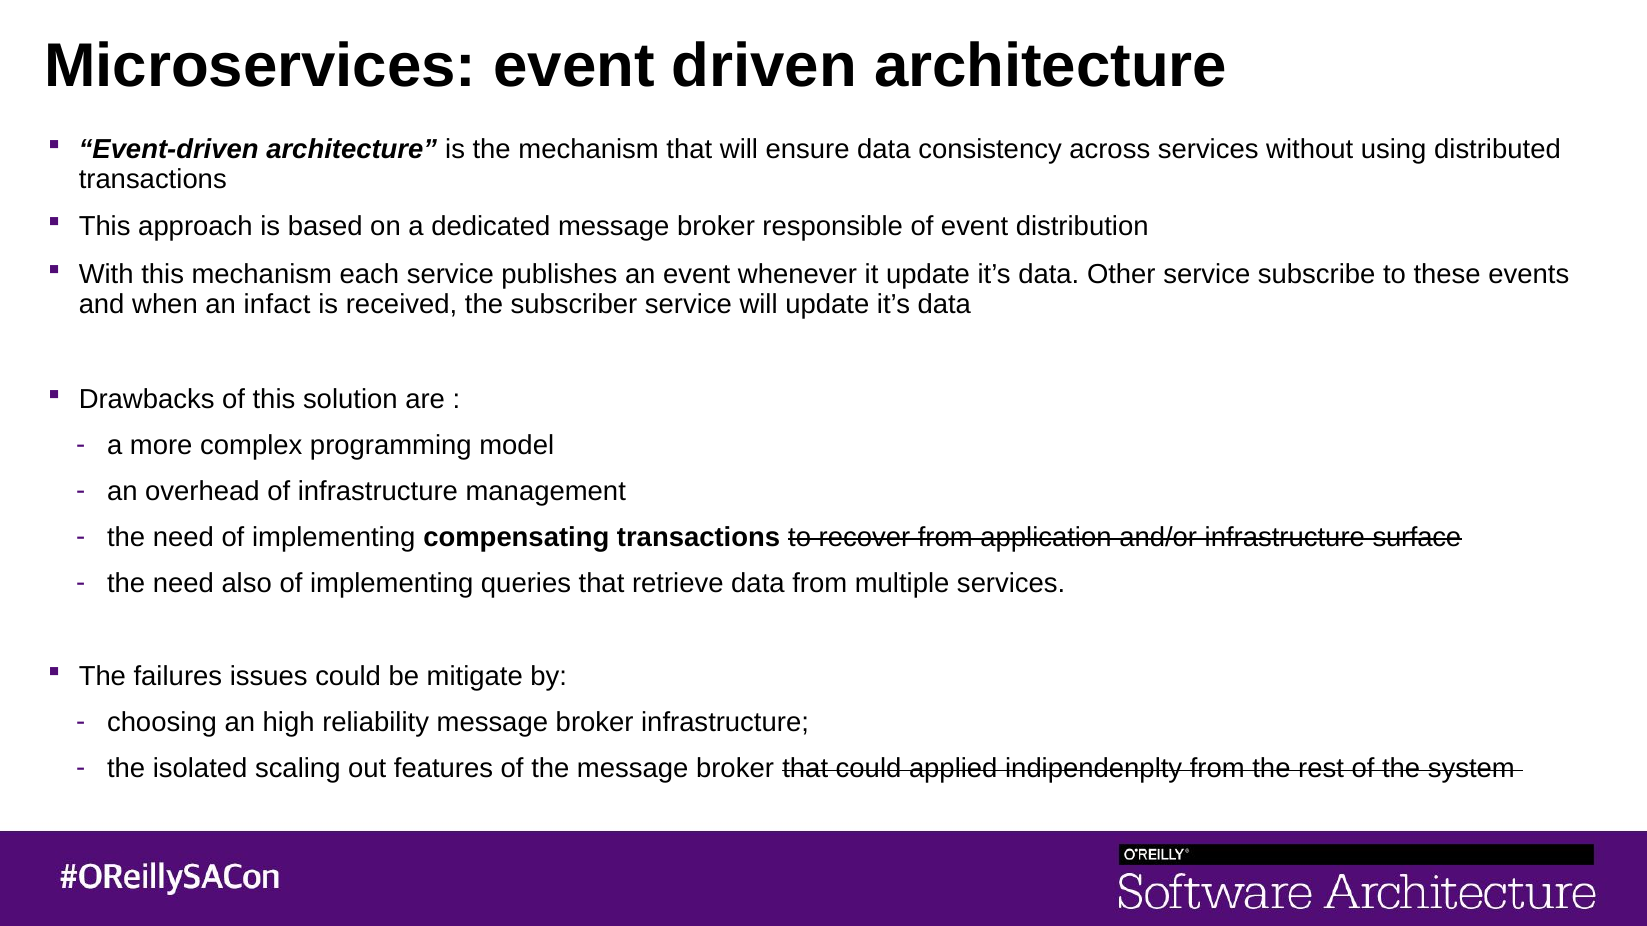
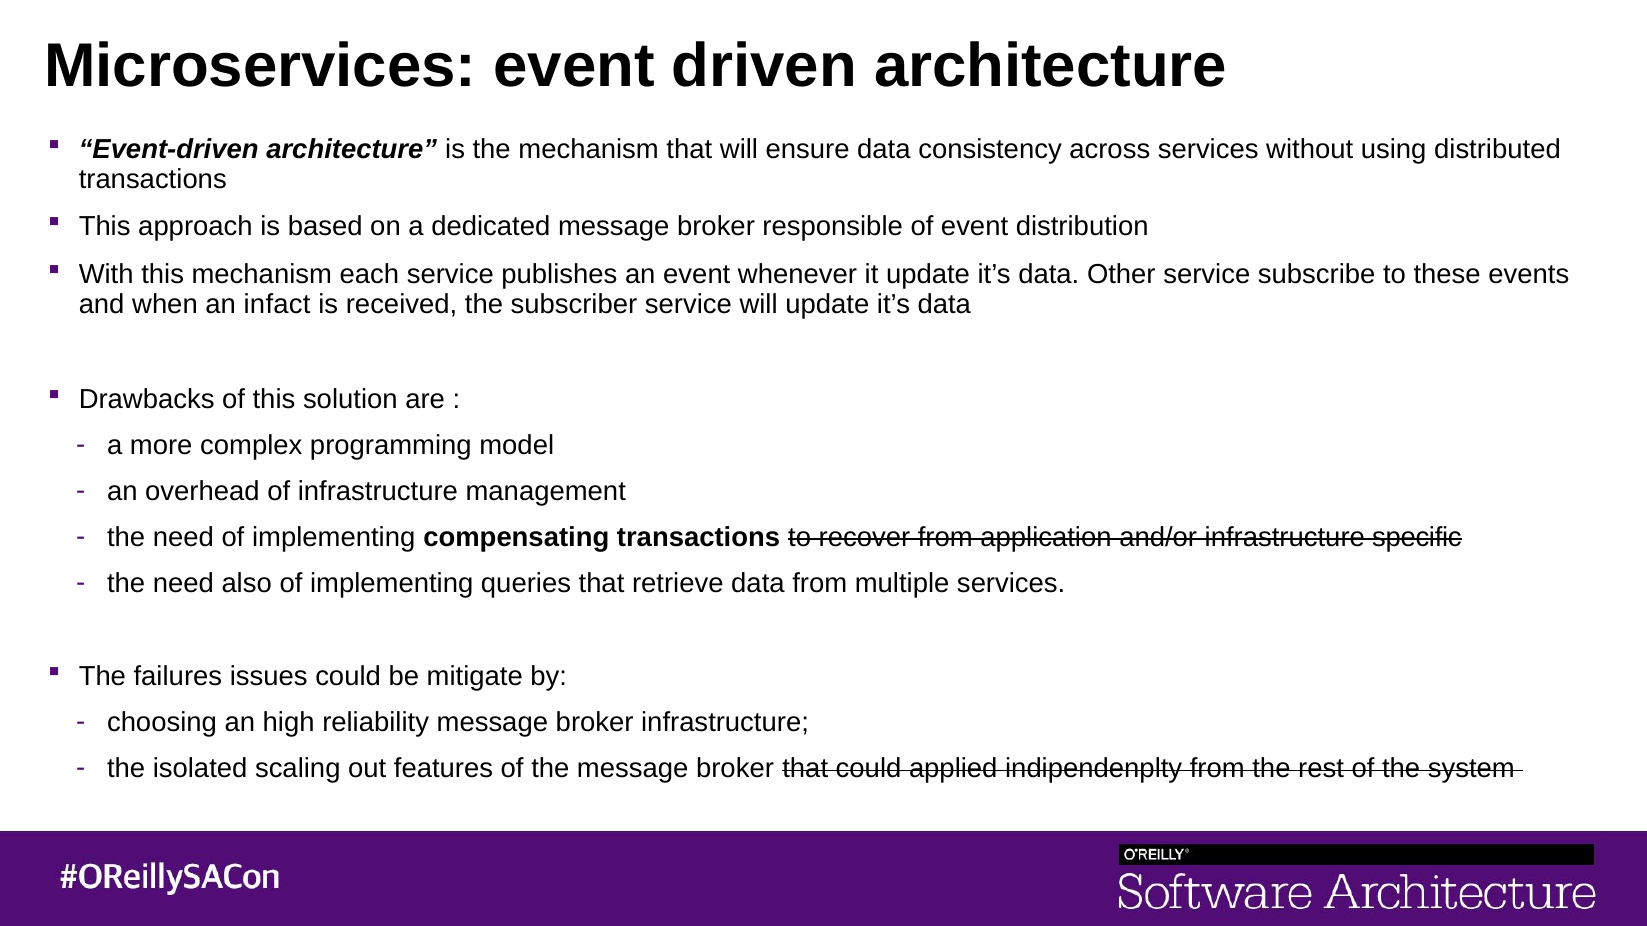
surface: surface -> specific
